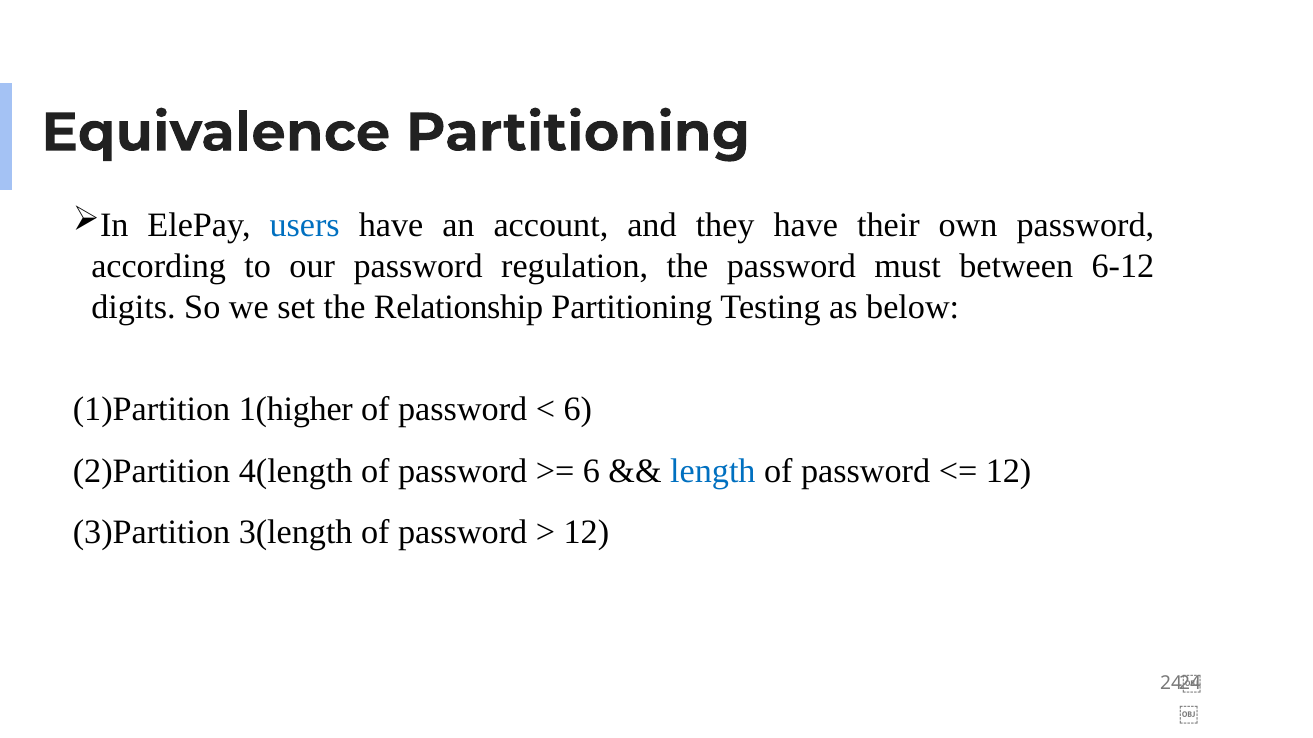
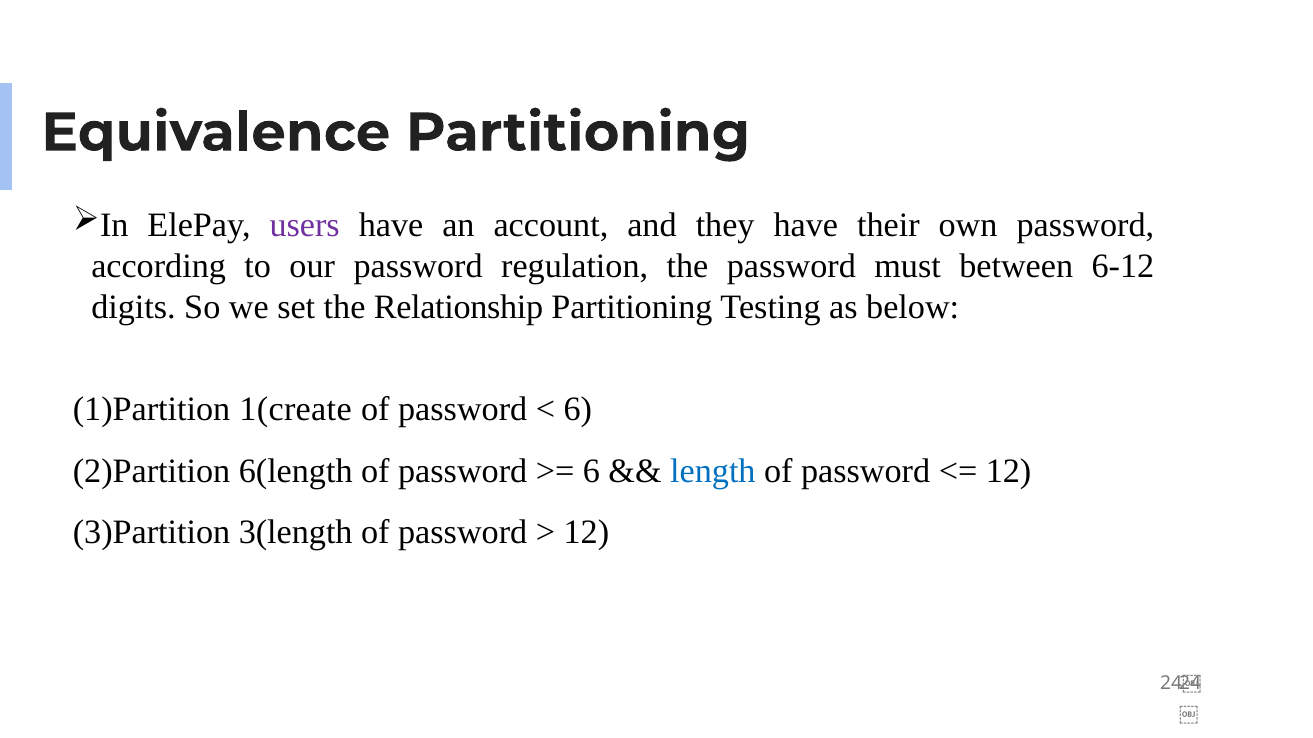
users colour: blue -> purple
1(higher: 1(higher -> 1(create
4(length: 4(length -> 6(length
